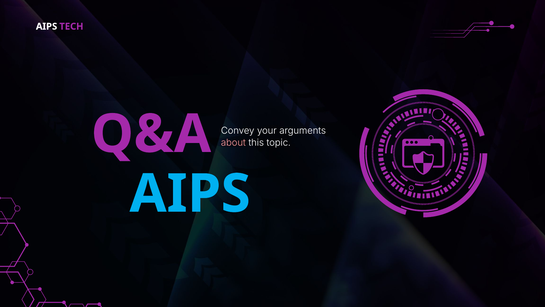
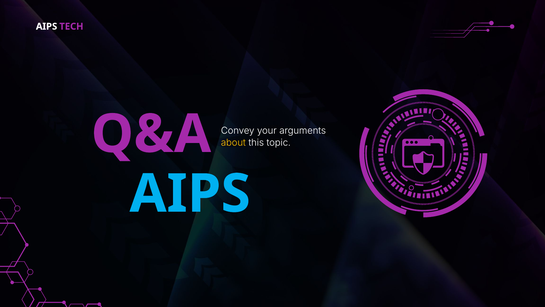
about colour: pink -> yellow
